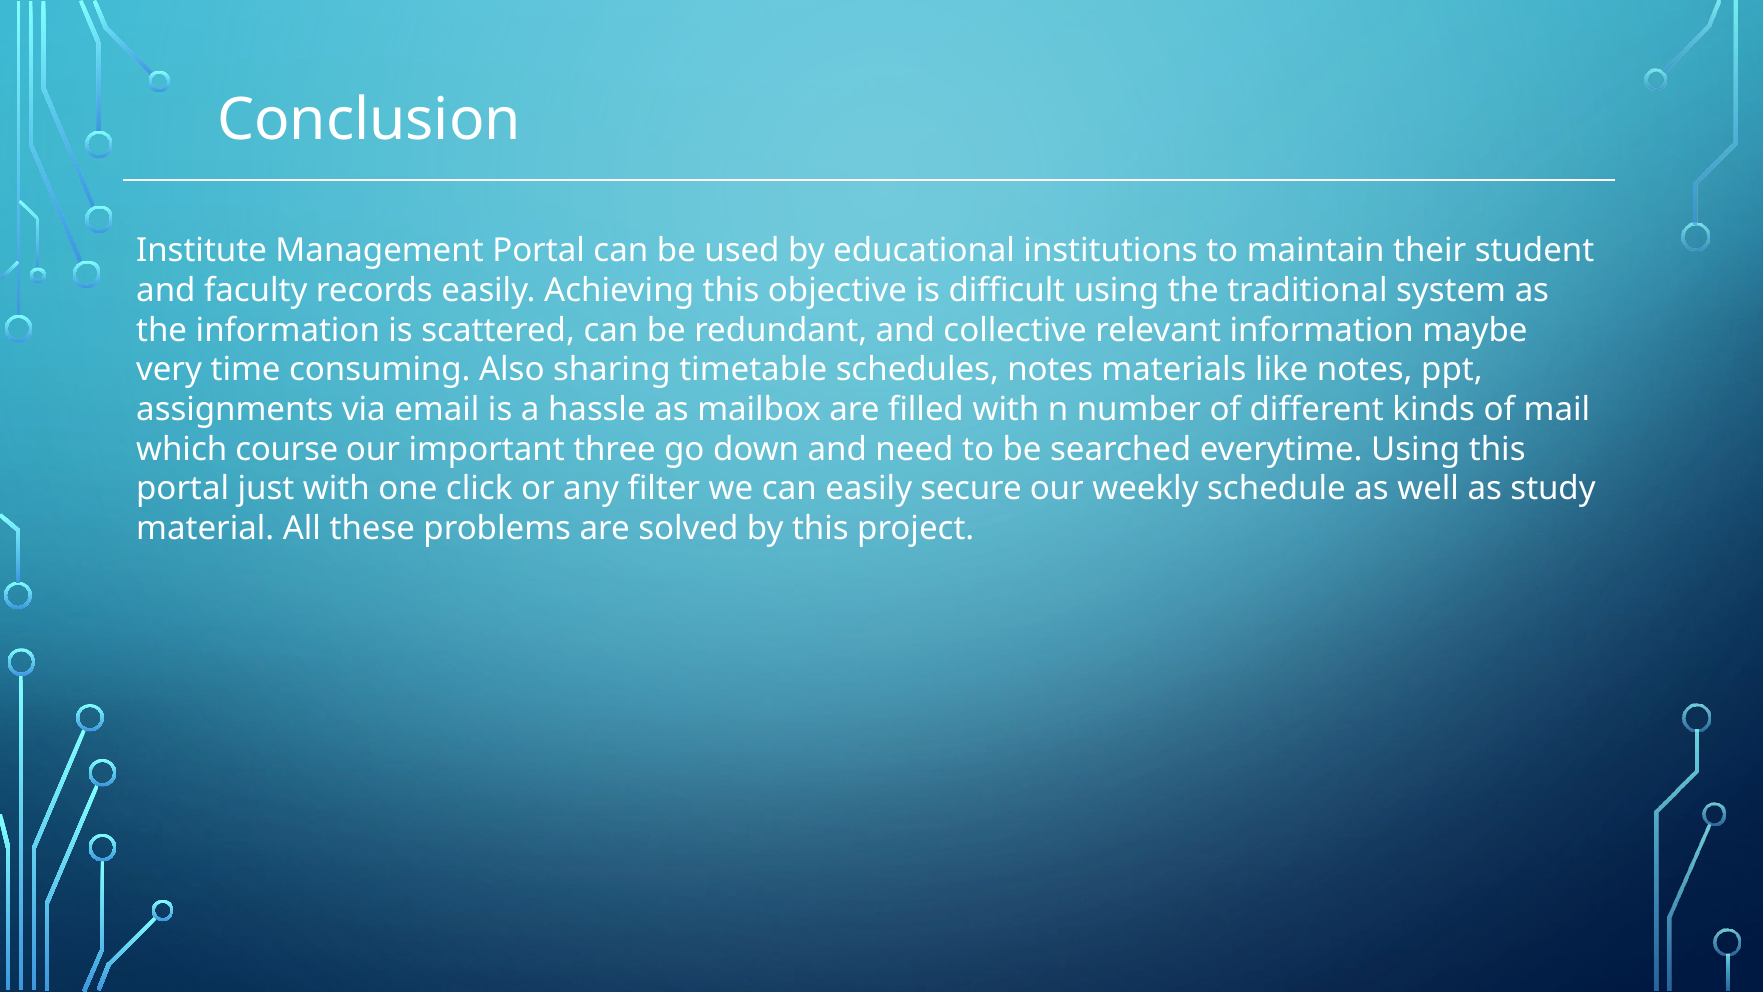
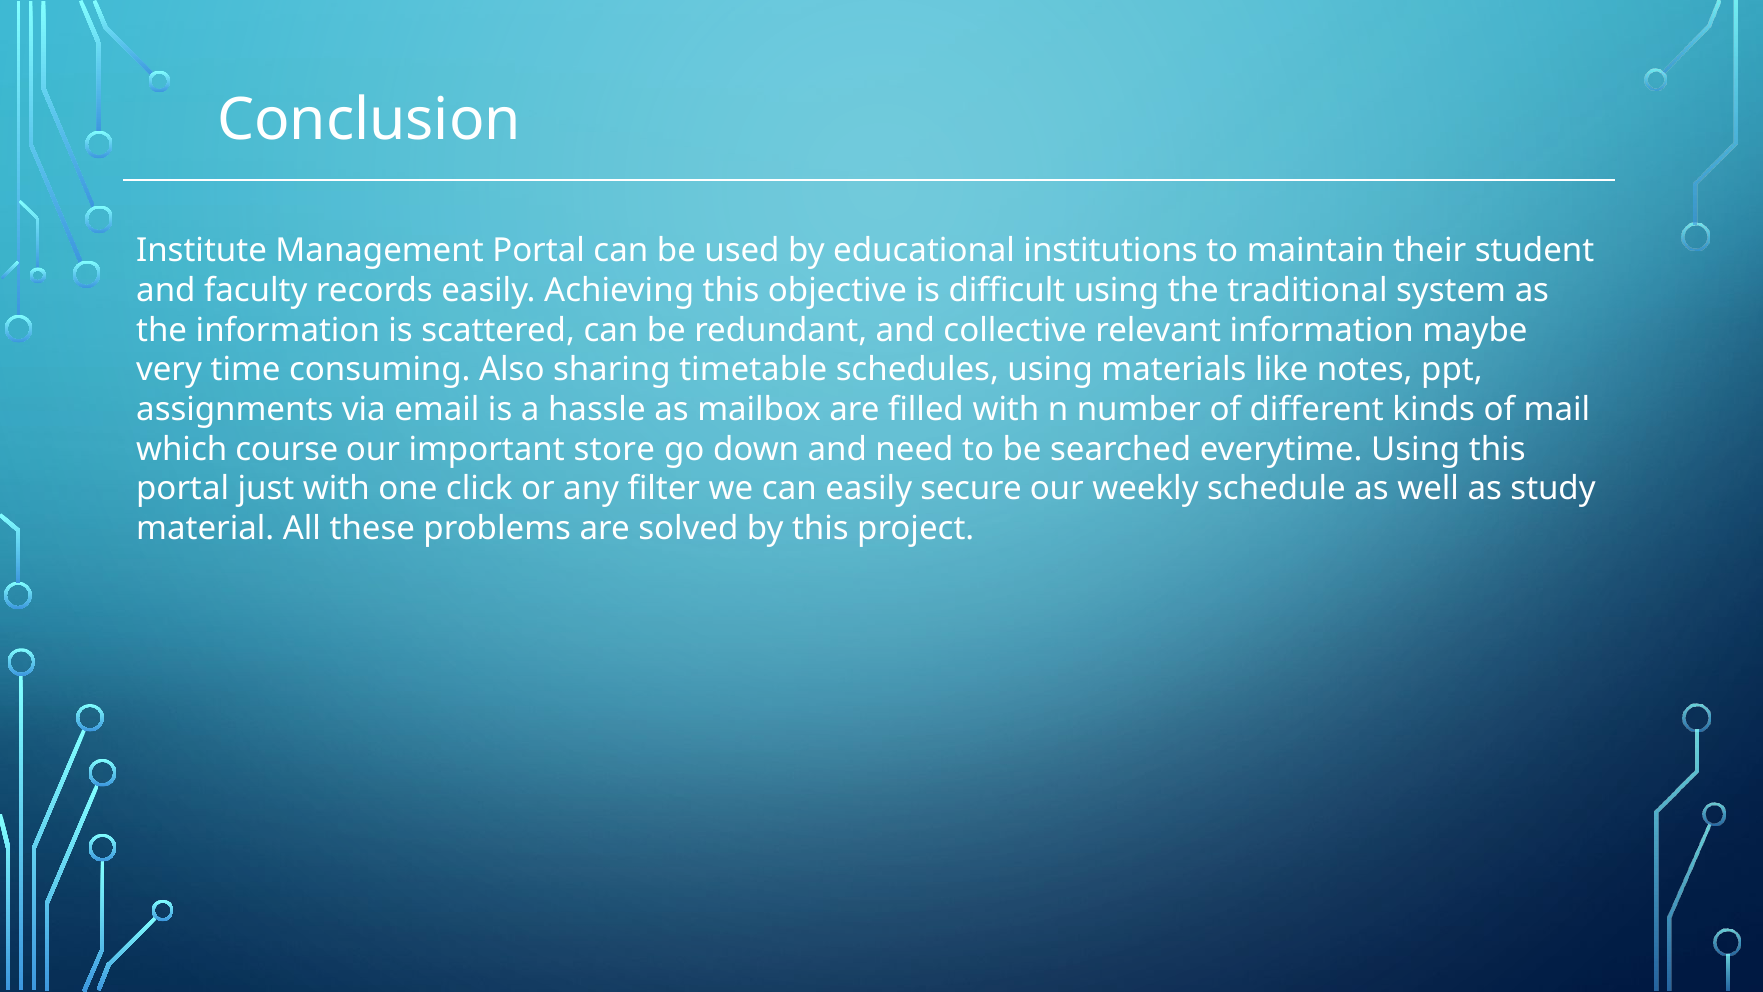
schedules notes: notes -> using
three: three -> store
